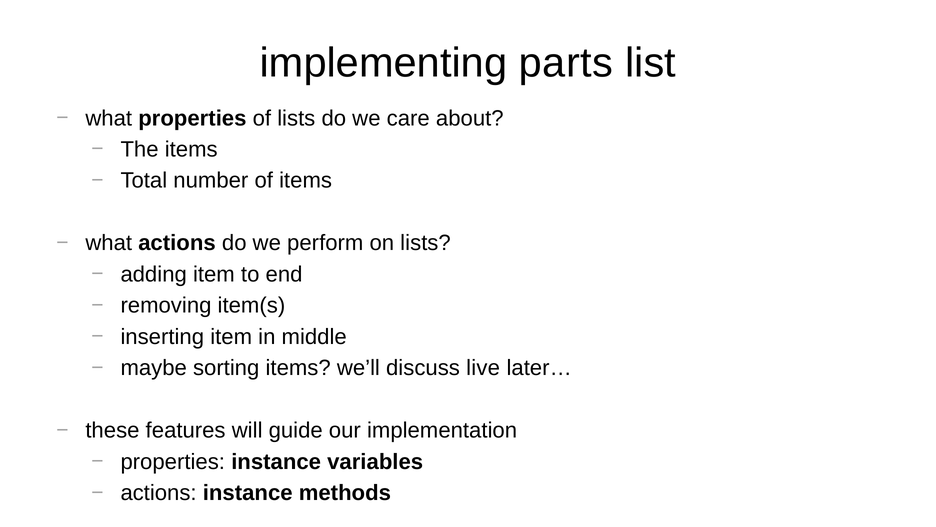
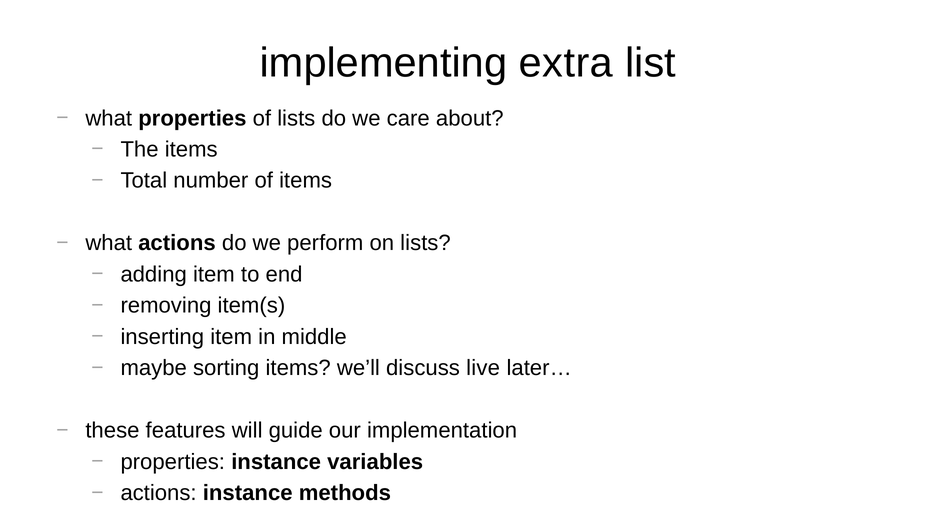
parts: parts -> extra
